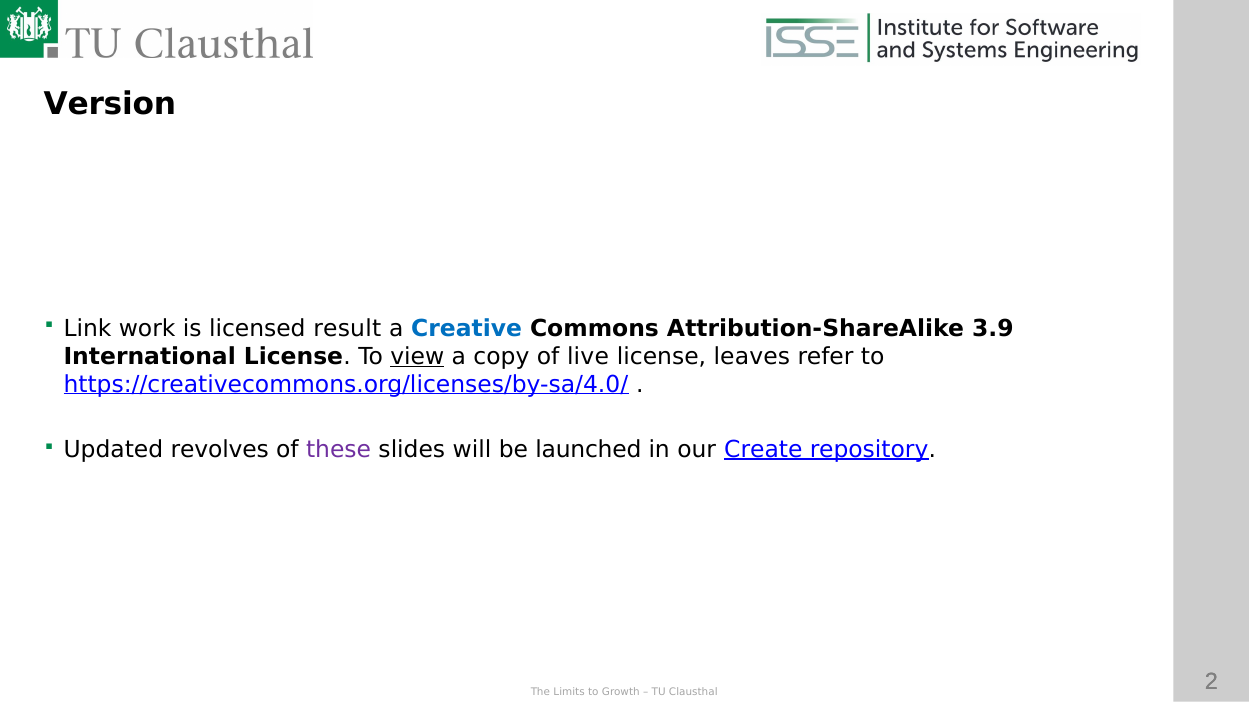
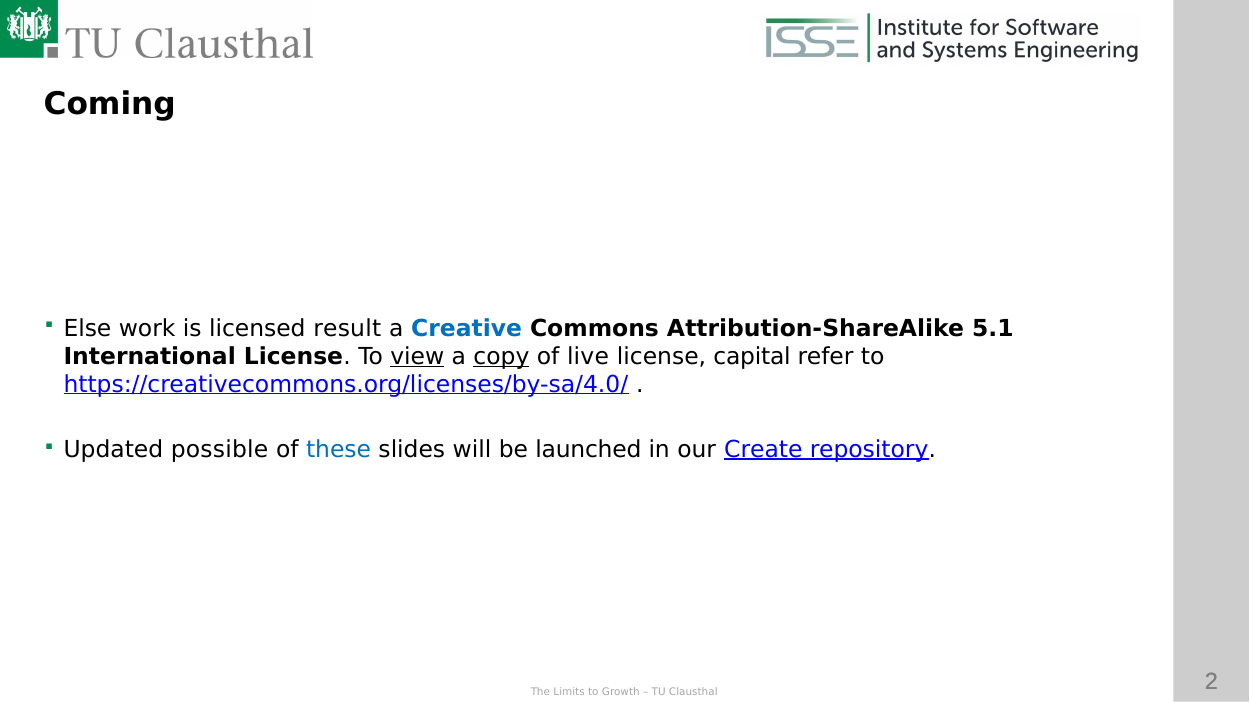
Version: Version -> Coming
Link: Link -> Else
3.9: 3.9 -> 5.1
copy underline: none -> present
leaves: leaves -> capital
revolves: revolves -> possible
these colour: purple -> blue
